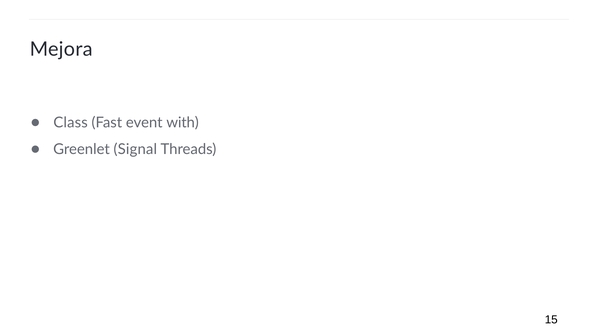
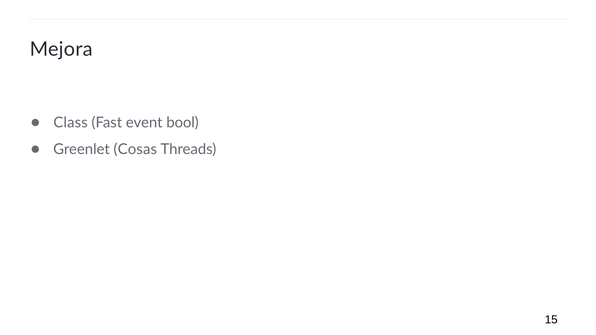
with: with -> bool
Signal: Signal -> Cosas
